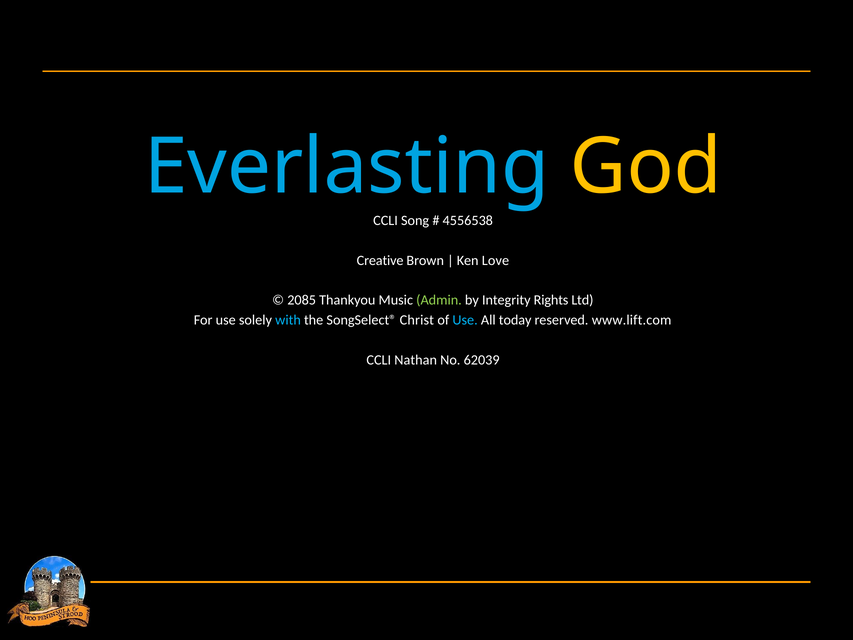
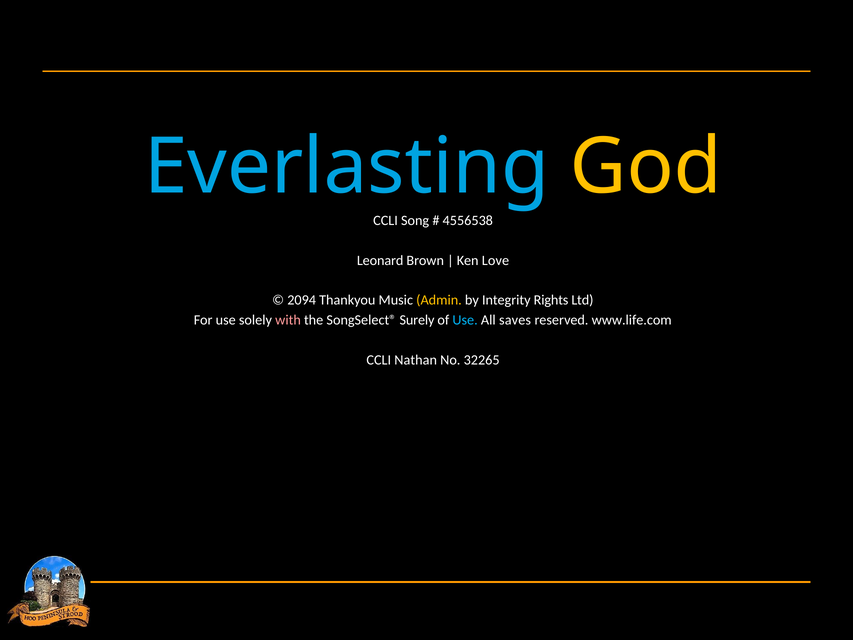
Creative: Creative -> Leonard
2085: 2085 -> 2094
Admin colour: light green -> yellow
with colour: light blue -> pink
Christ: Christ -> Surely
today: today -> saves
www.lift.com: www.lift.com -> www.life.com
62039: 62039 -> 32265
